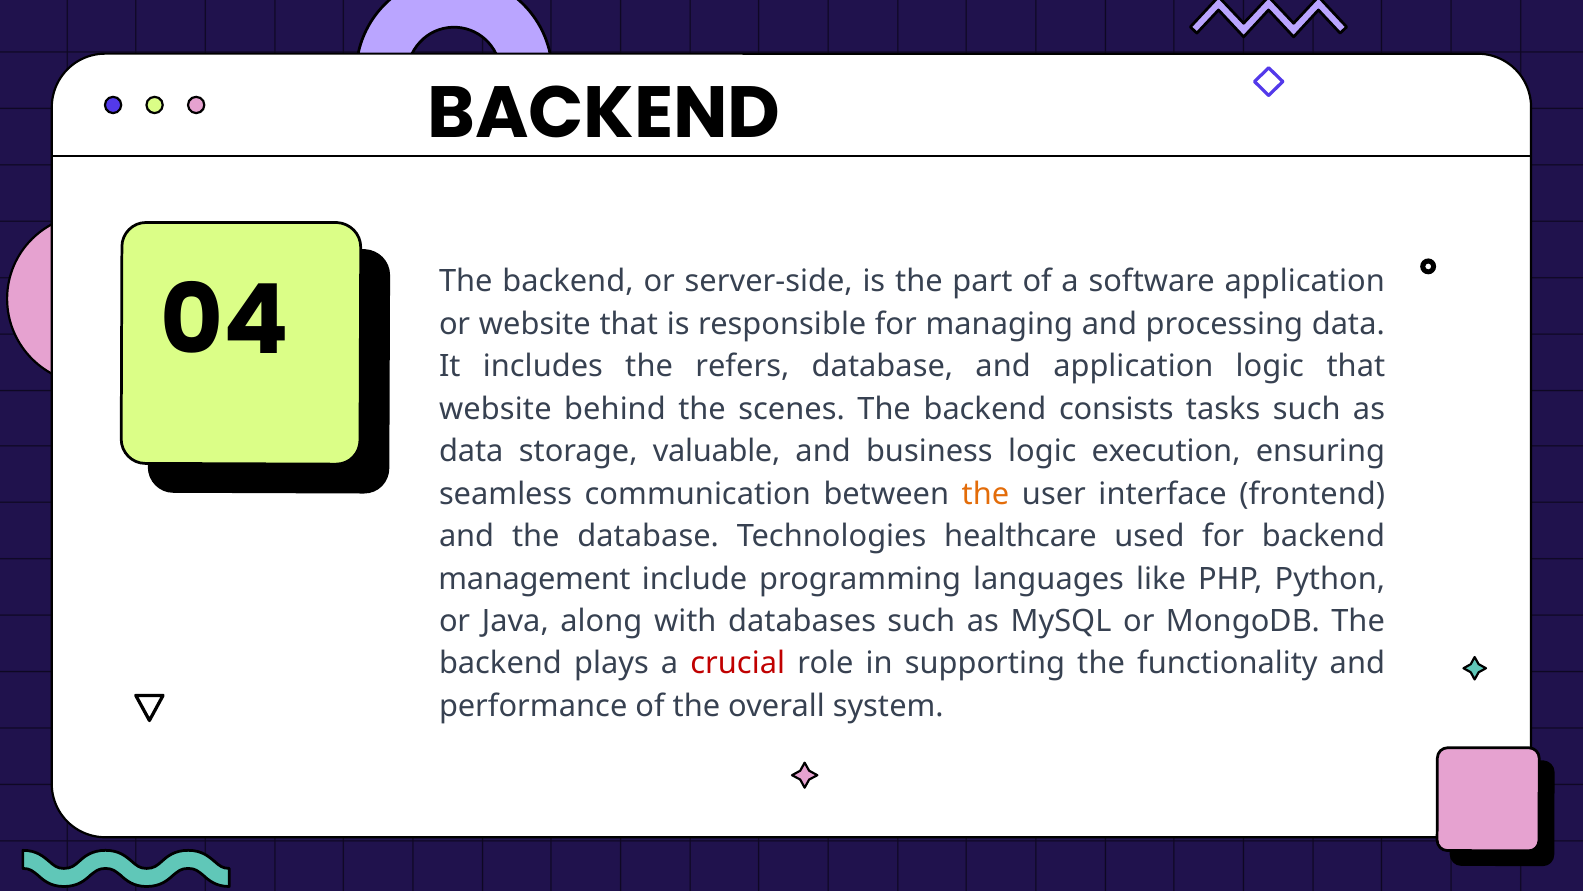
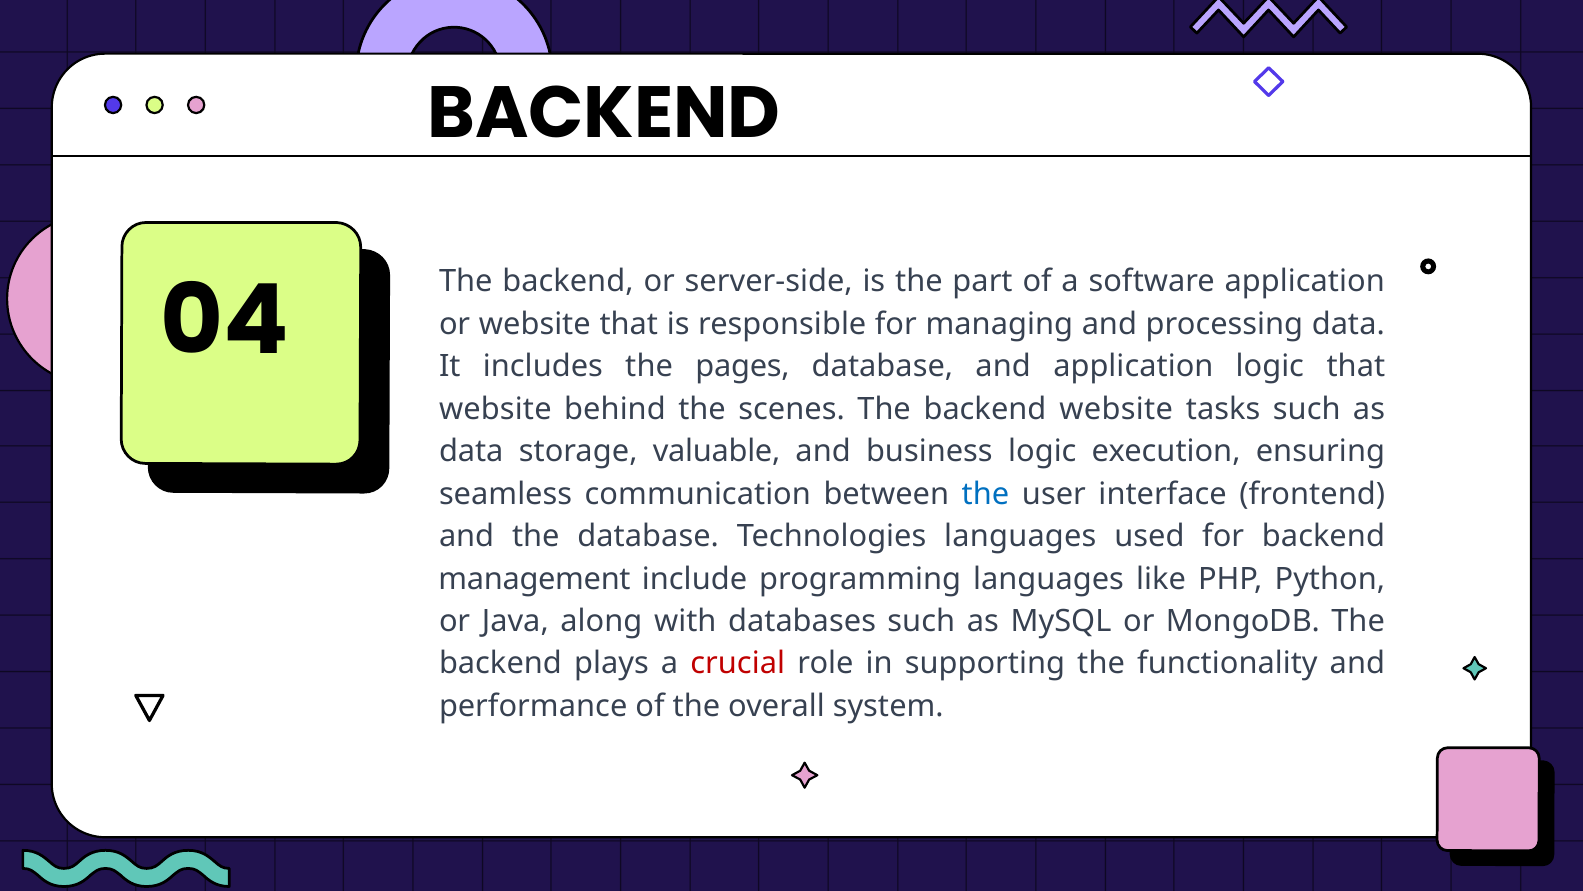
refers: refers -> pages
backend consists: consists -> website
the at (985, 494) colour: orange -> blue
Technologies healthcare: healthcare -> languages
